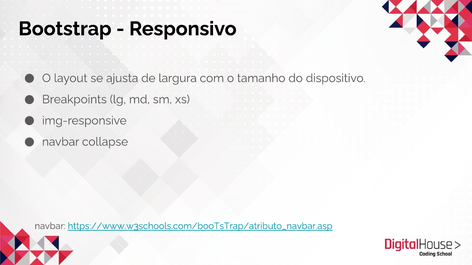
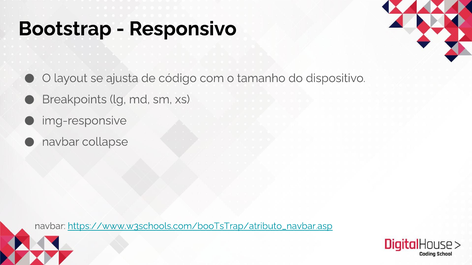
largura: largura -> código
